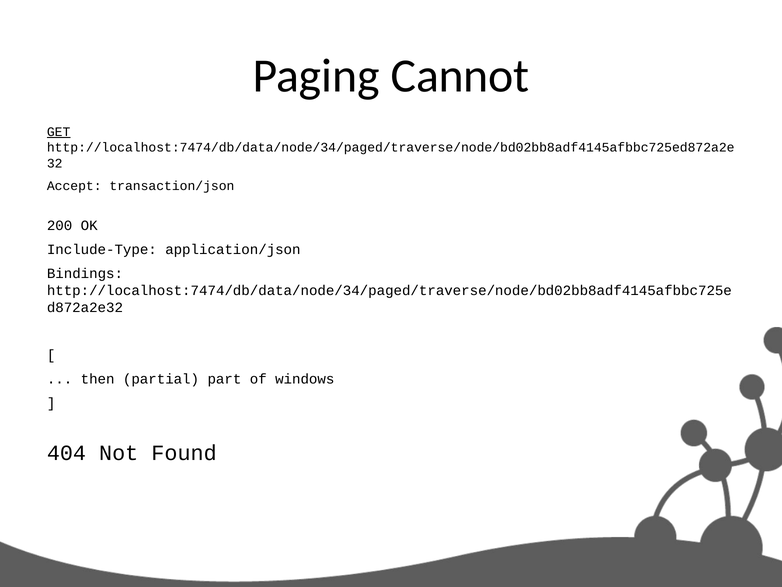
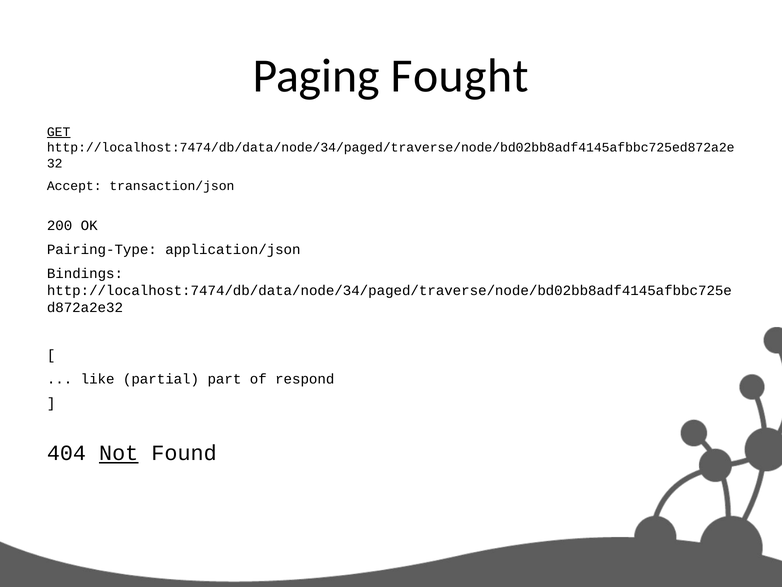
Cannot: Cannot -> Fought
Include-Type: Include-Type -> Pairing-Type
then: then -> like
windows: windows -> respond
Not underline: none -> present
